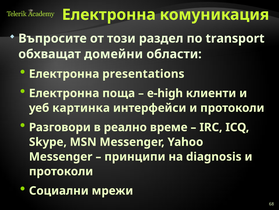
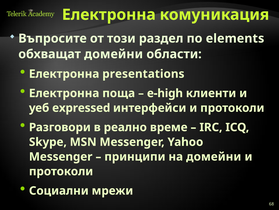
transport: transport -> elements
картинка: картинка -> expressed
на diagnosis: diagnosis -> домейни
